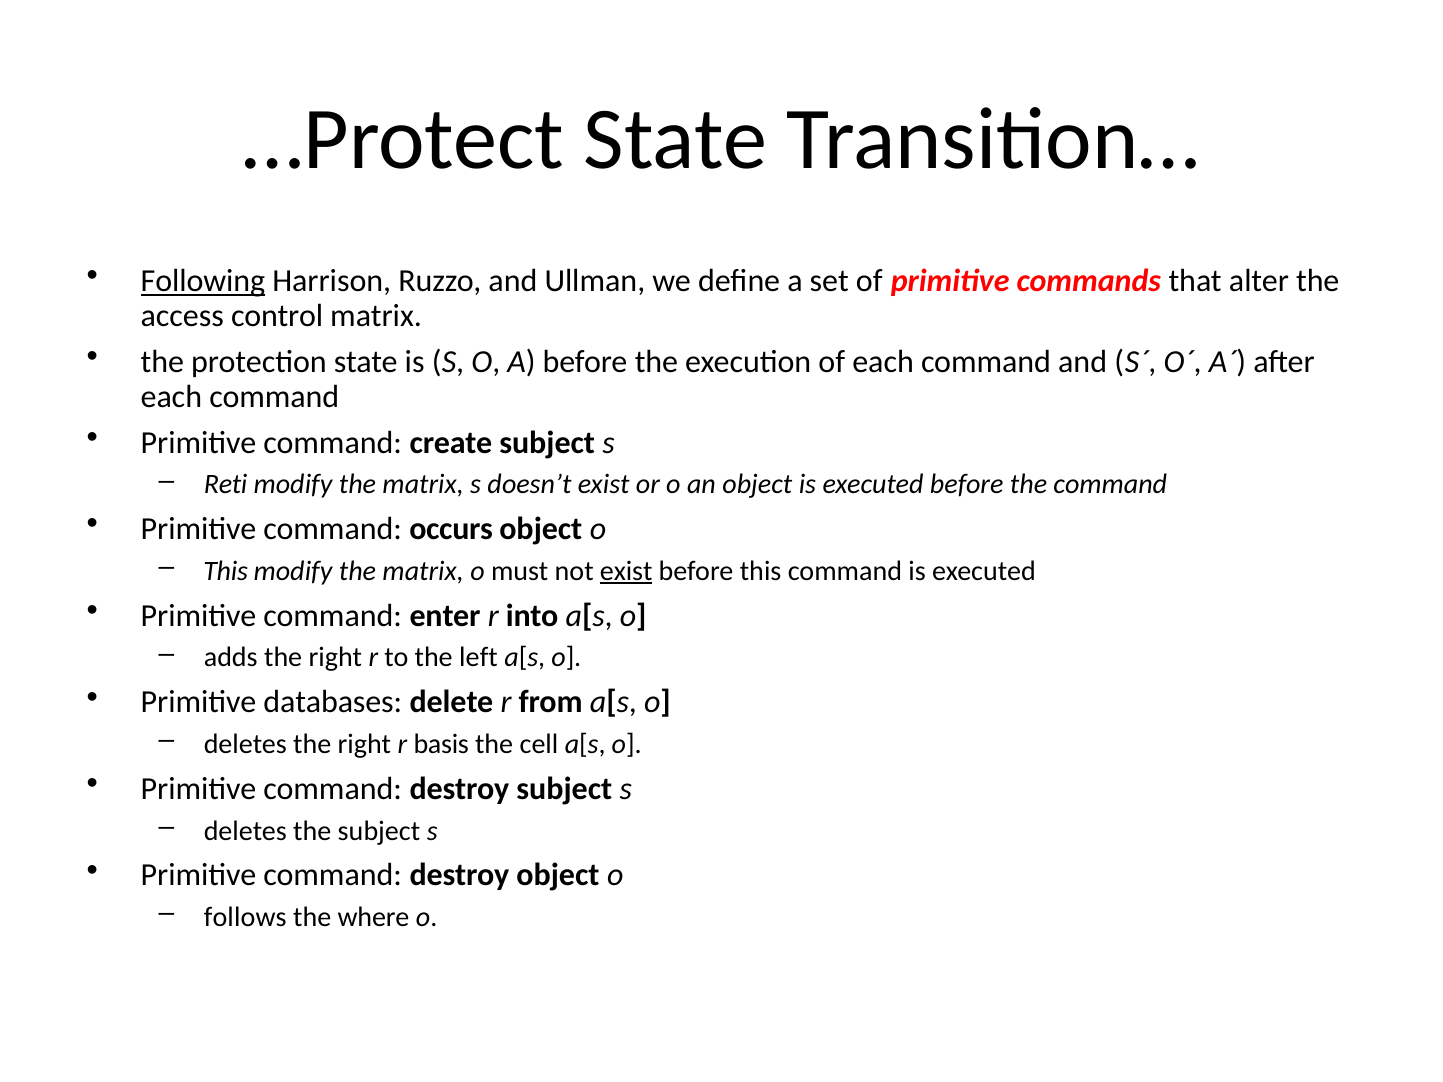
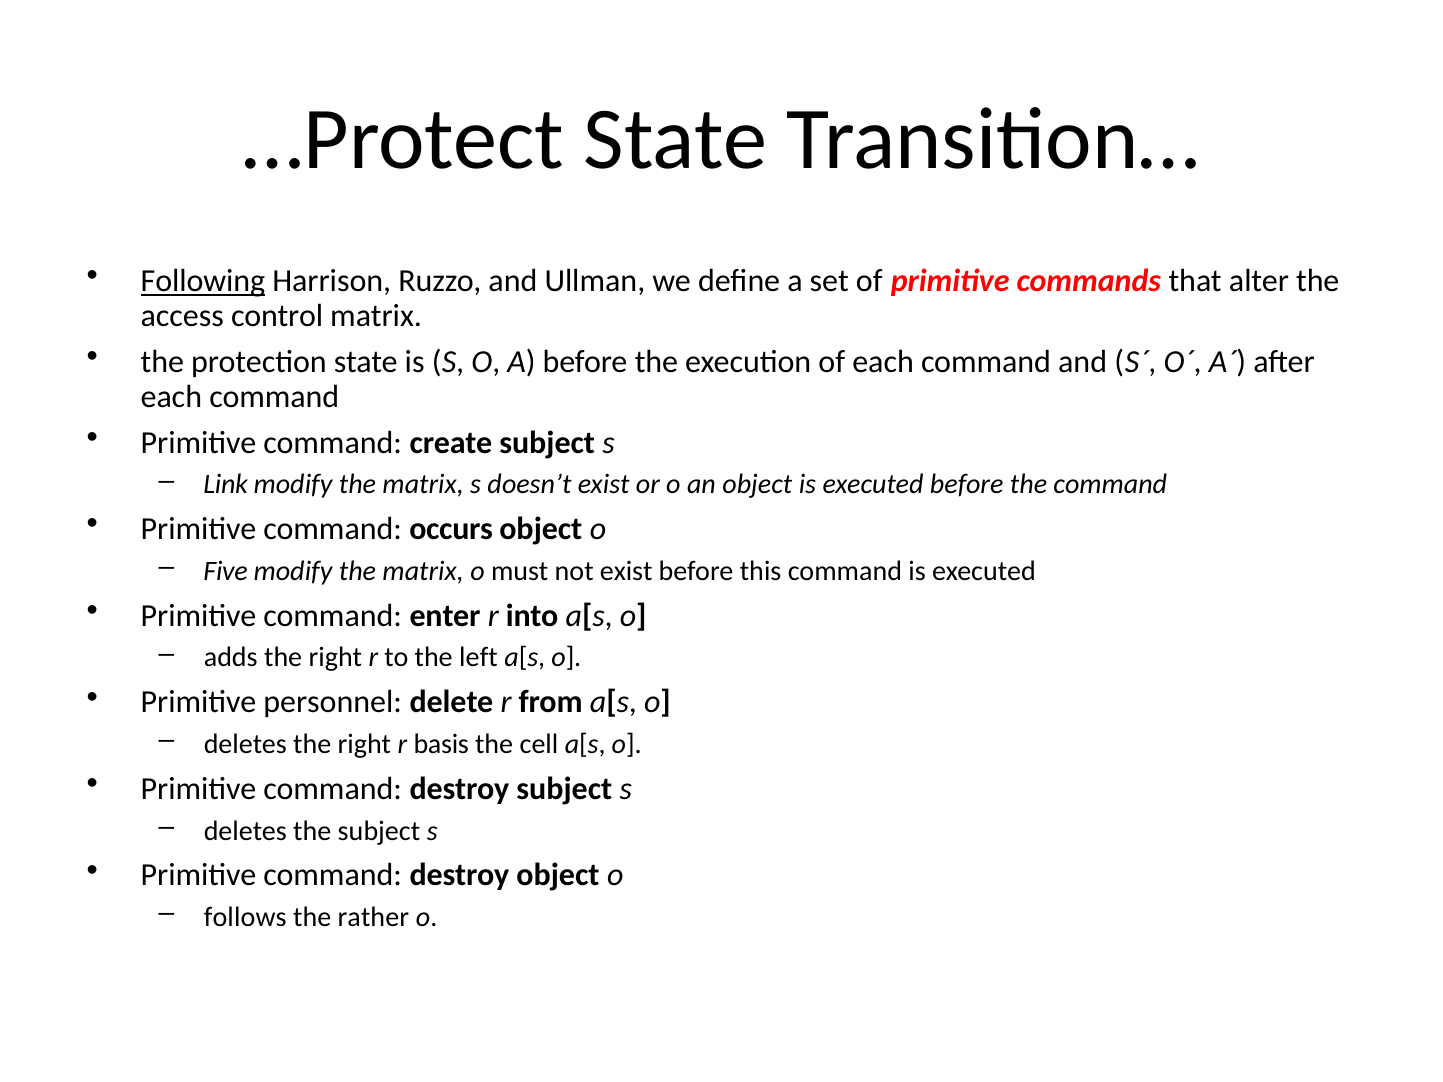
Reti: Reti -> Link
This at (226, 571): This -> Five
exist at (626, 571) underline: present -> none
databases: databases -> personnel
where: where -> rather
